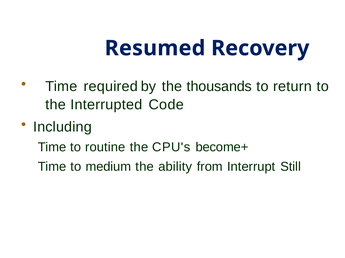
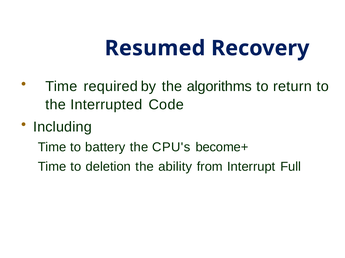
thousands: thousands -> algorithms
routine: routine -> battery
medium: medium -> deletion
Still: Still -> Full
